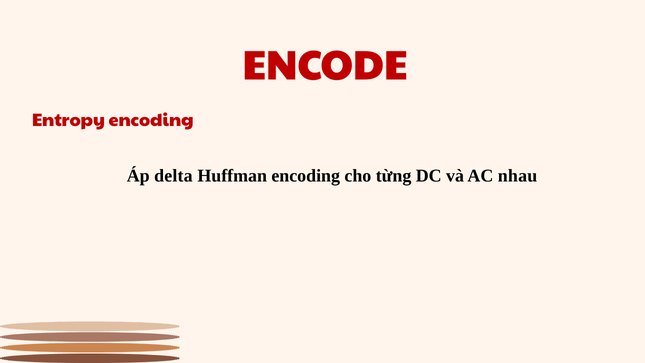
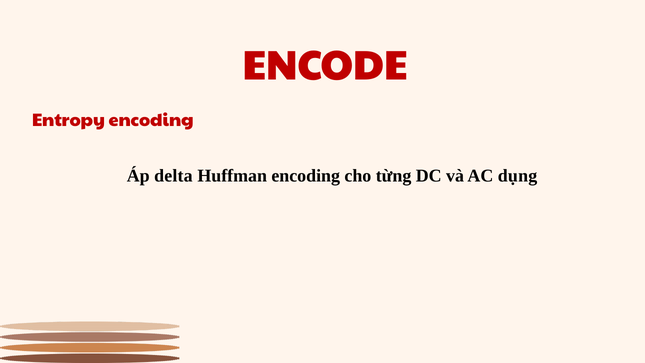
nhau: nhau -> dụng
